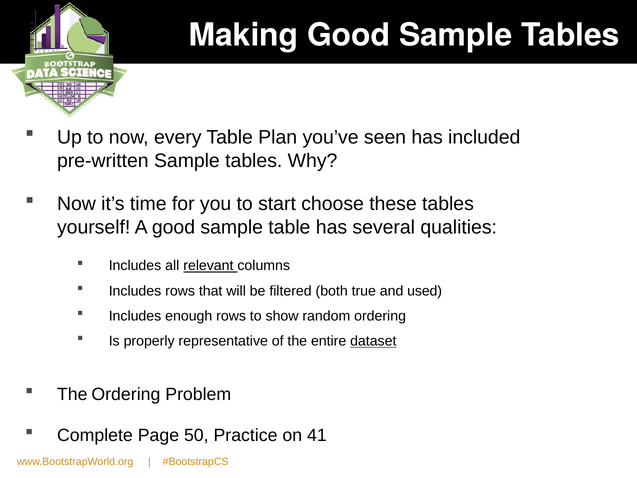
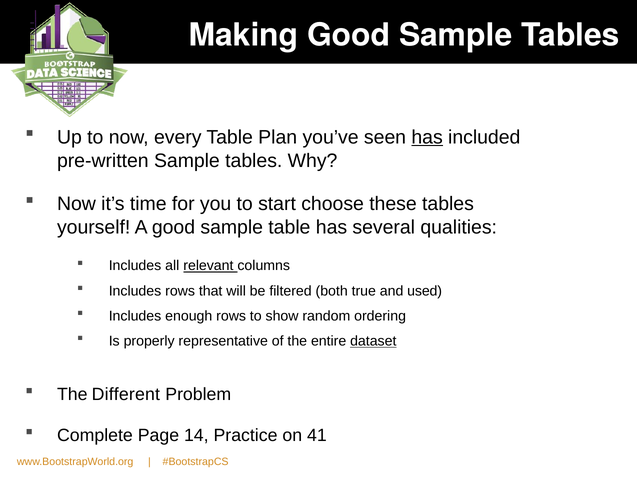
has at (427, 137) underline: none -> present
The Ordering: Ordering -> Different
50: 50 -> 14
